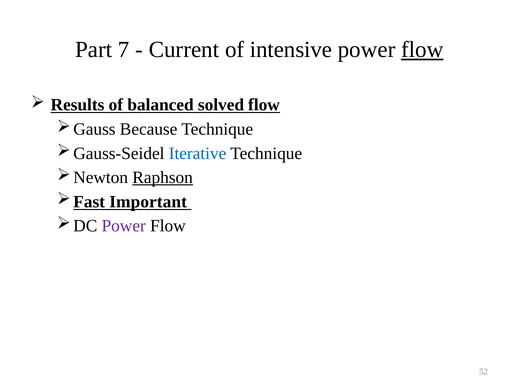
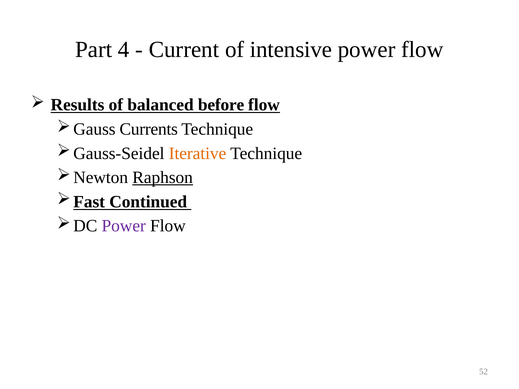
7: 7 -> 4
flow at (422, 50) underline: present -> none
solved: solved -> before
Because: Because -> Currents
Iterative colour: blue -> orange
Important: Important -> Continued
